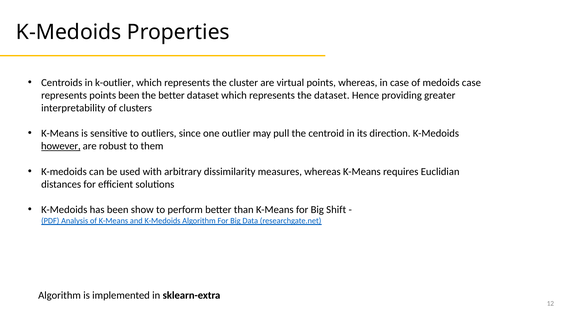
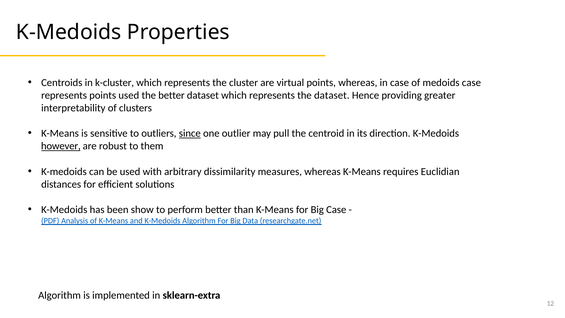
k-outlier: k-outlier -> k-cluster
points been: been -> used
since underline: none -> present
Big Shift: Shift -> Case
